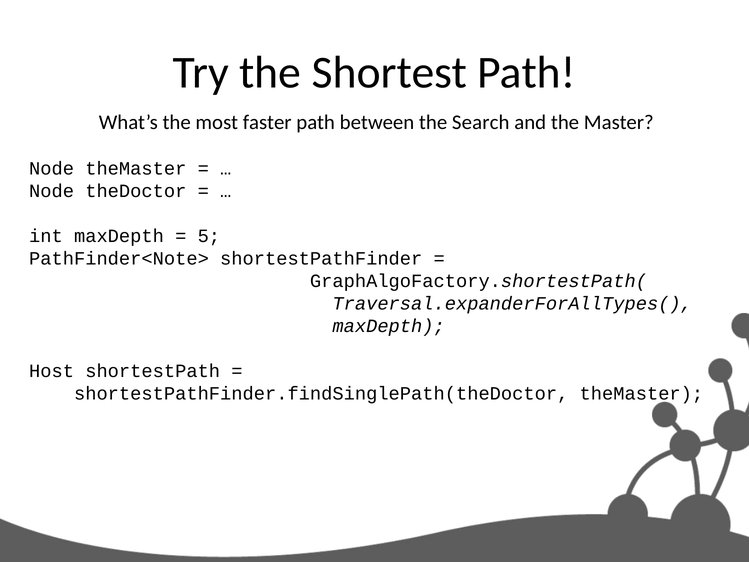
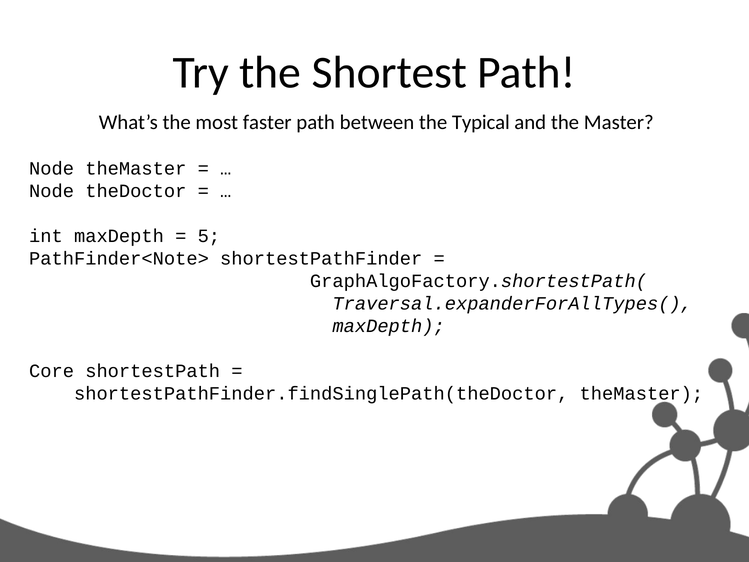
Search: Search -> Typical
Host: Host -> Core
